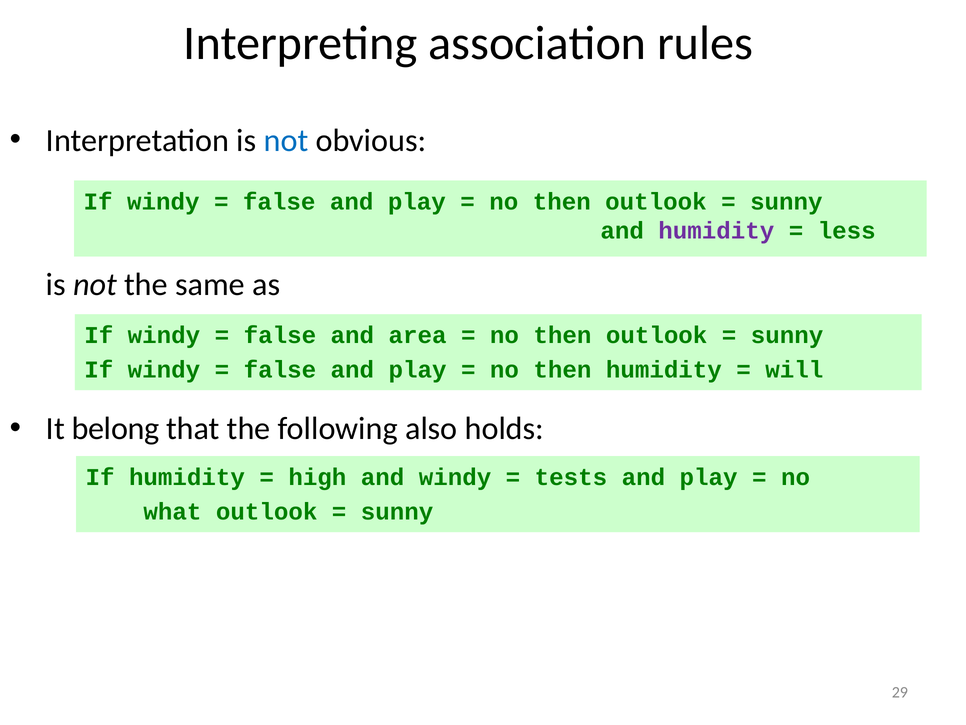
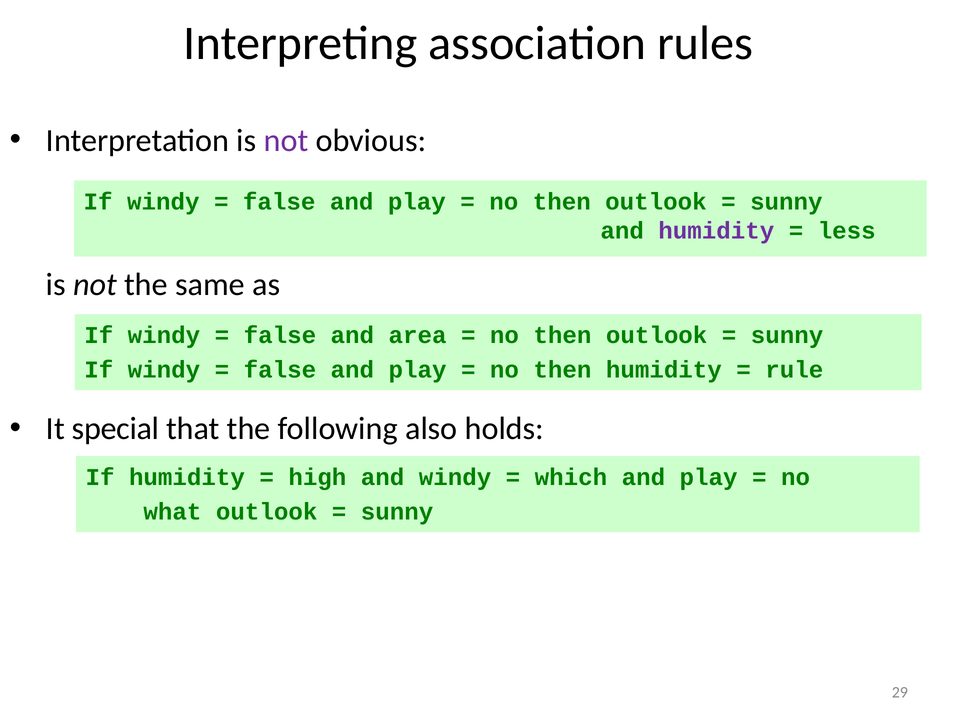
not at (286, 141) colour: blue -> purple
will: will -> rule
belong: belong -> special
tests: tests -> which
